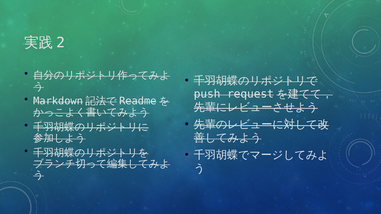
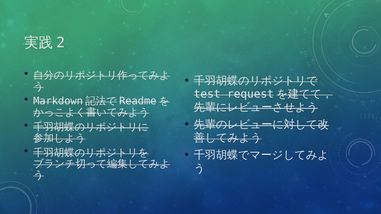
push: push -> test
